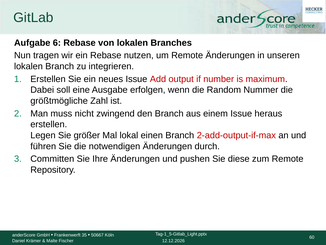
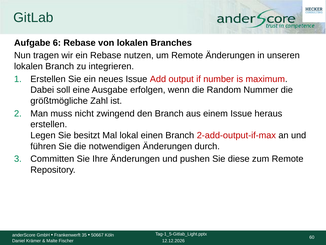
größer: größer -> besitzt
